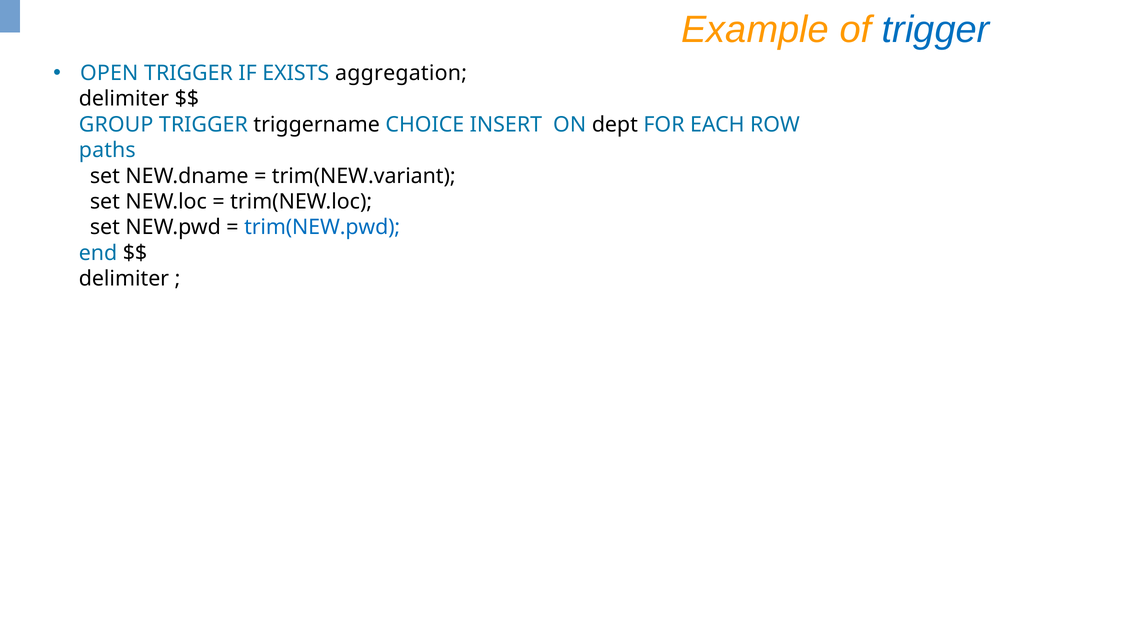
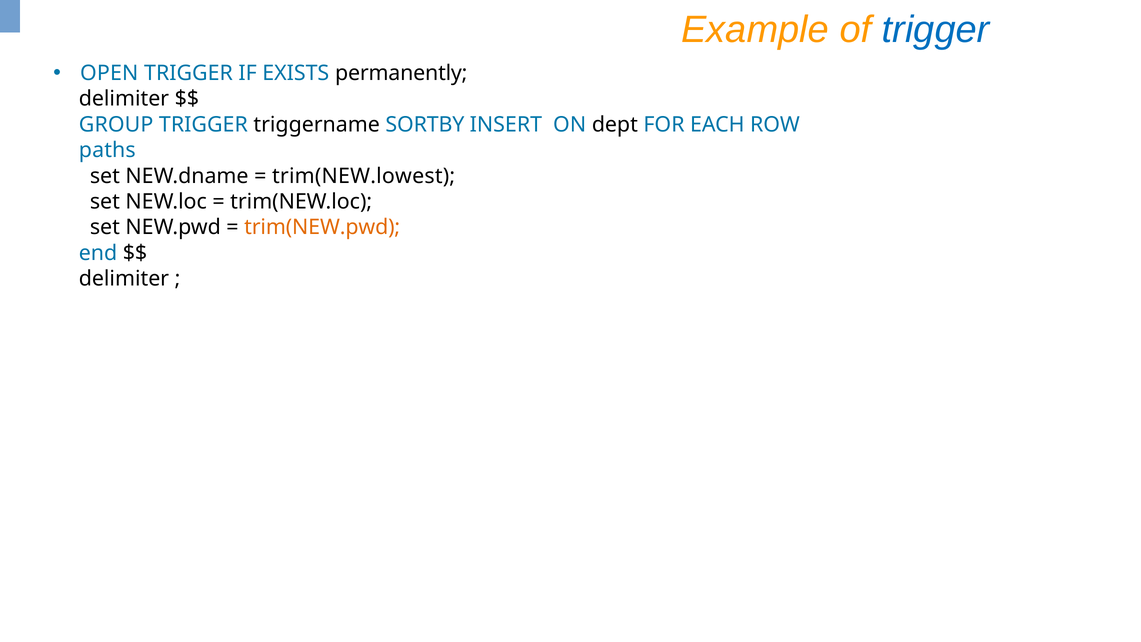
aggregation: aggregation -> permanently
CHOICE: CHOICE -> SORTBY
trim(NEW.variant: trim(NEW.variant -> trim(NEW.lowest
trim(NEW.pwd colour: blue -> orange
